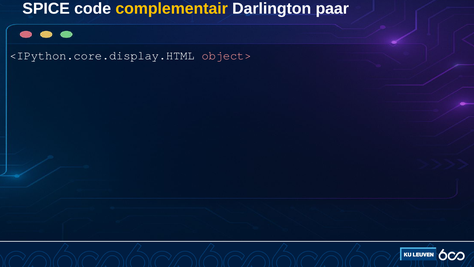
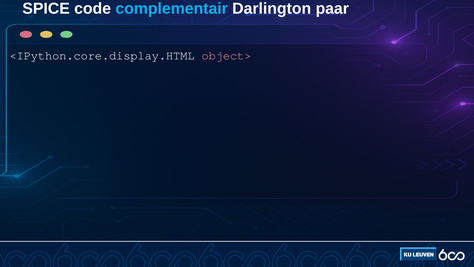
complementair colour: yellow -> light blue
